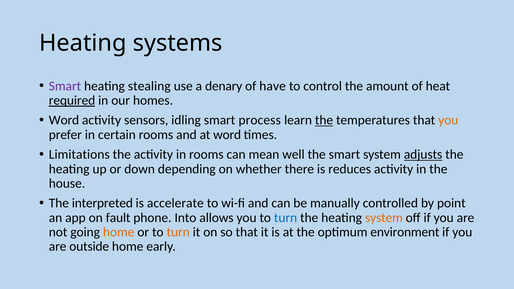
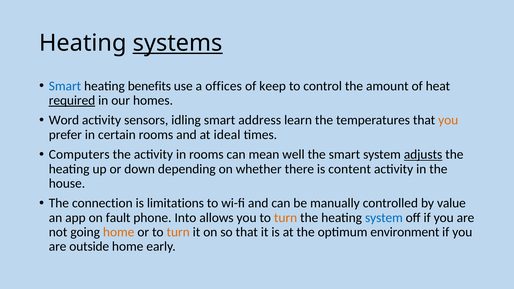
systems underline: none -> present
Smart at (65, 86) colour: purple -> blue
stealing: stealing -> benefits
denary: denary -> offices
have: have -> keep
process: process -> address
the at (324, 120) underline: present -> none
at word: word -> ideal
Limitations: Limitations -> Computers
reduces: reduces -> content
interpreted: interpreted -> connection
accelerate: accelerate -> limitations
point: point -> value
turn at (286, 218) colour: blue -> orange
system at (384, 218) colour: orange -> blue
